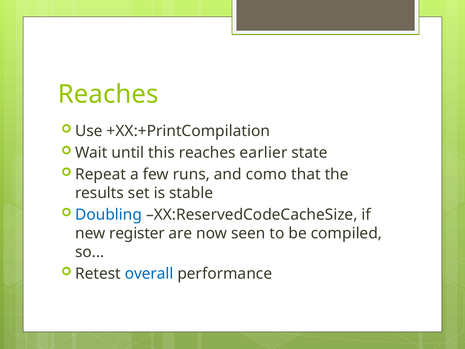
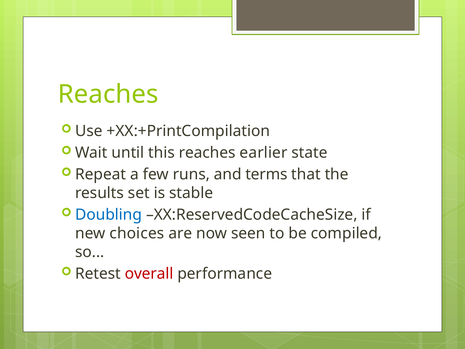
como: como -> terms
register: register -> choices
overall colour: blue -> red
